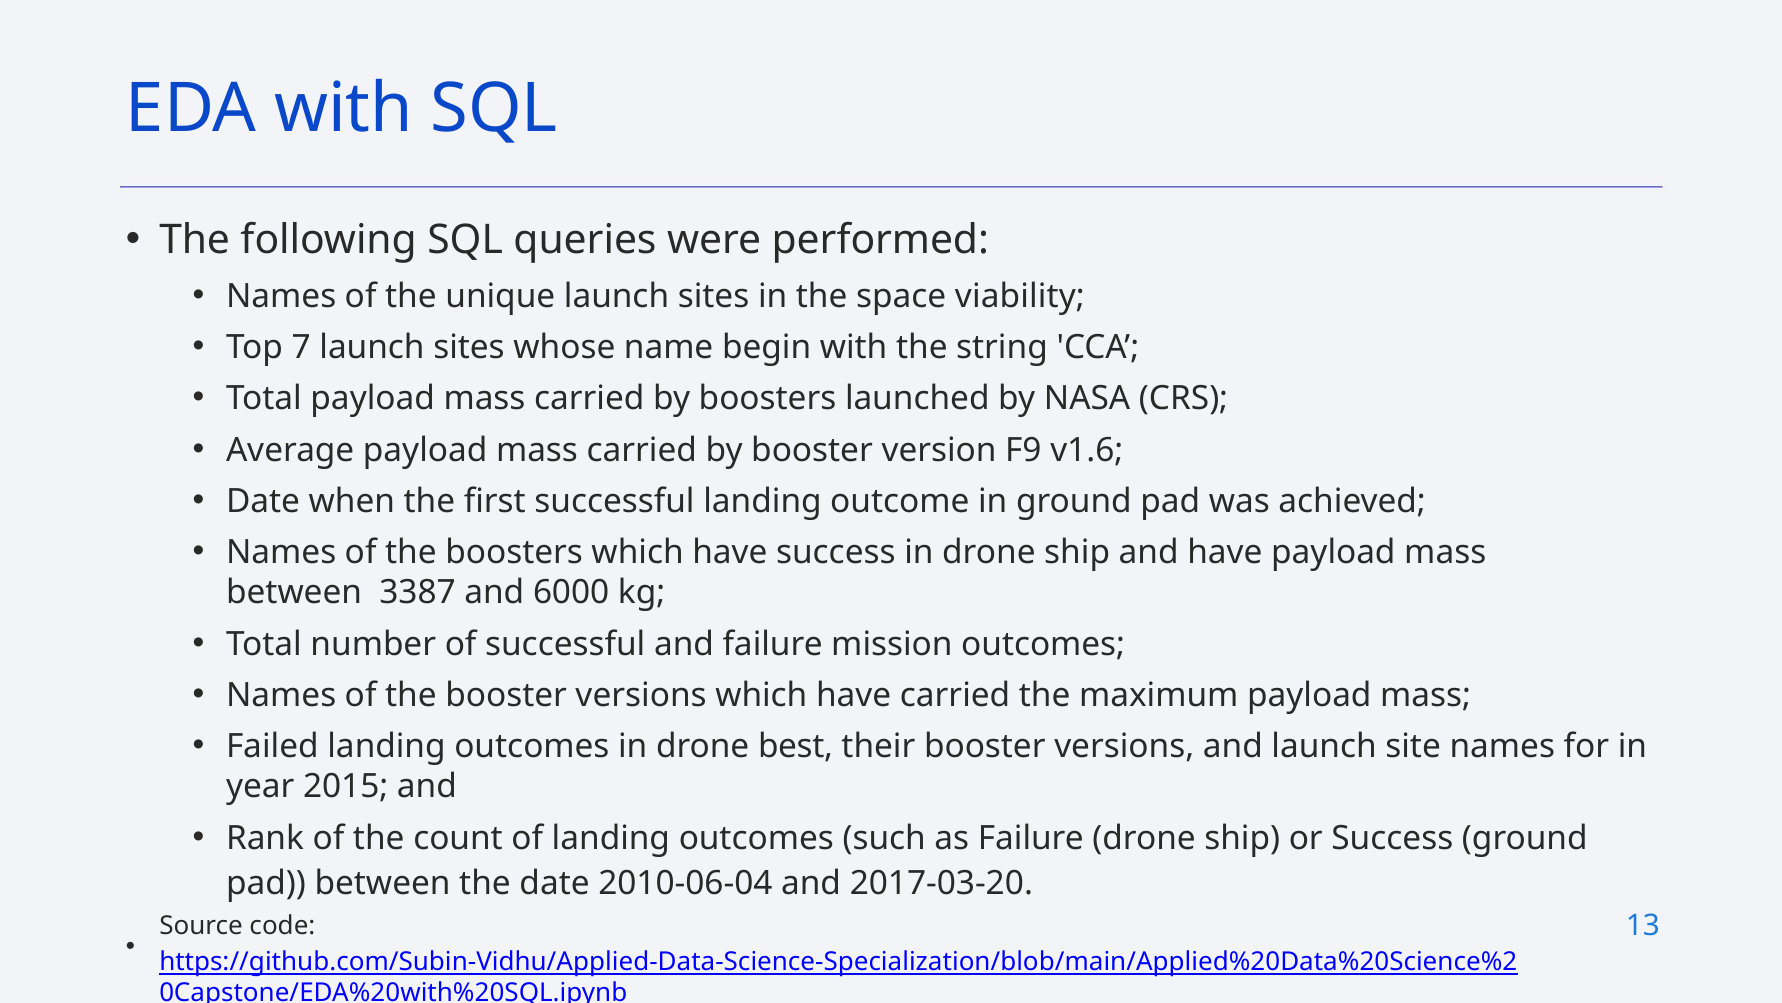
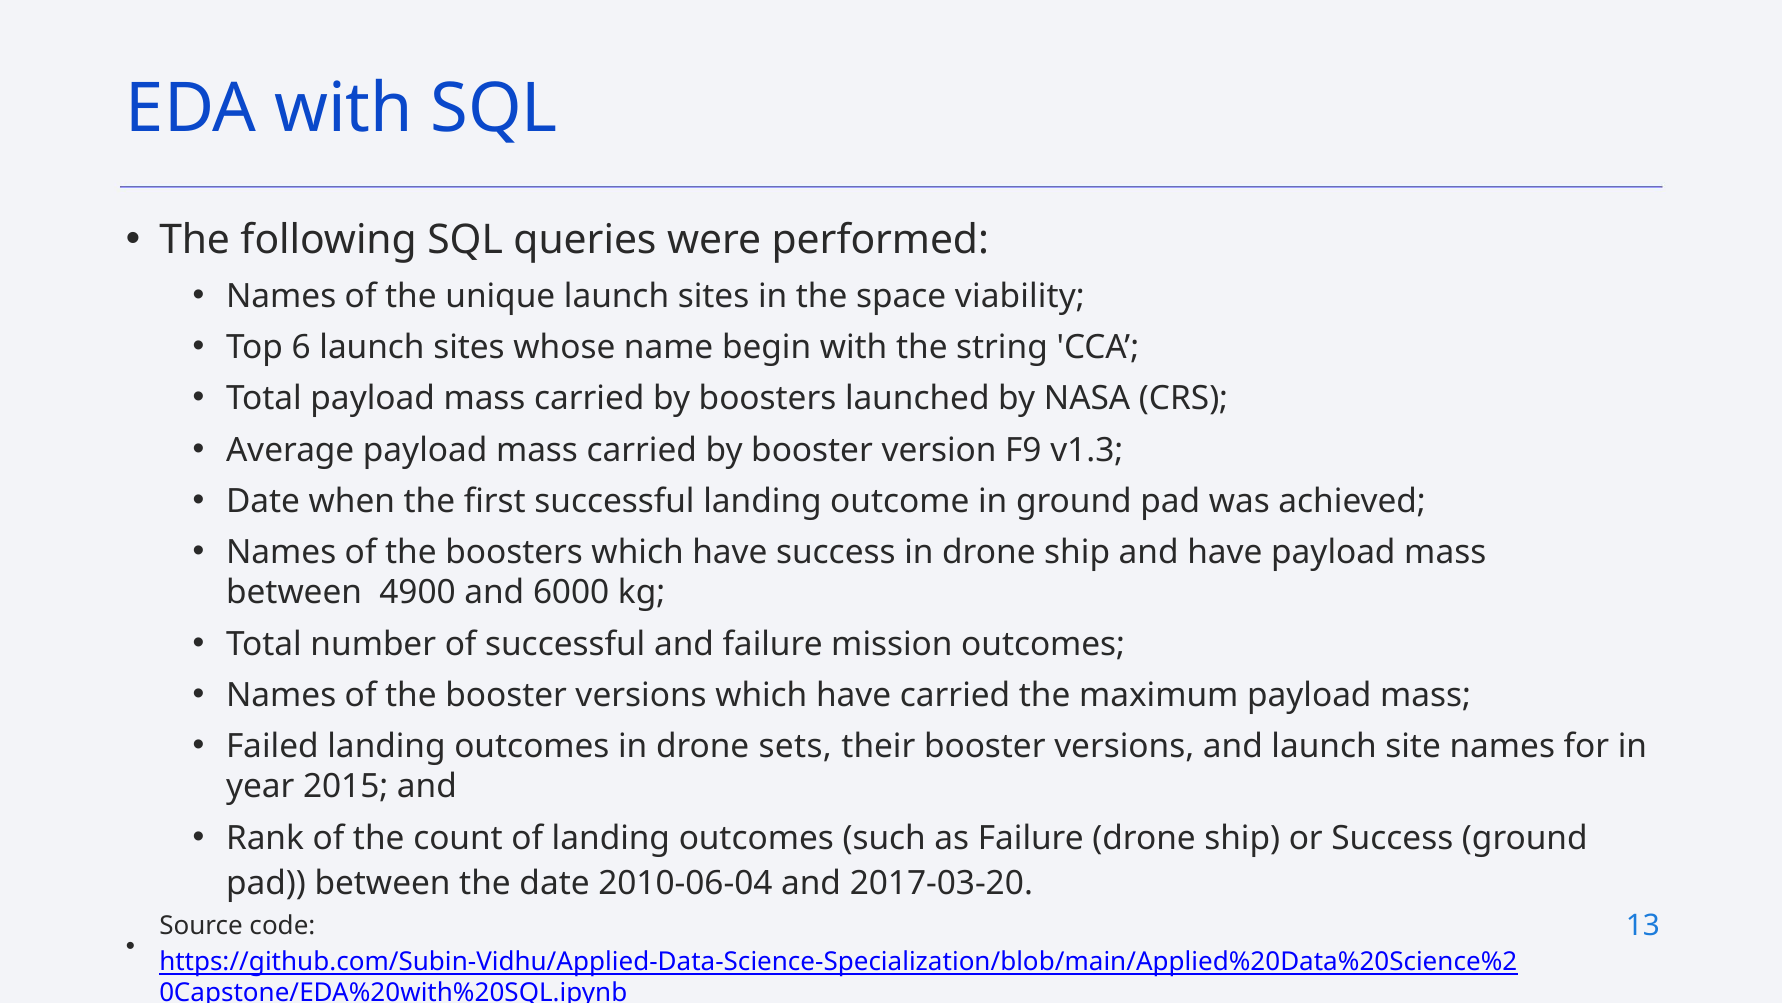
7: 7 -> 6
v1.6: v1.6 -> v1.3
3387: 3387 -> 4900
best: best -> sets
